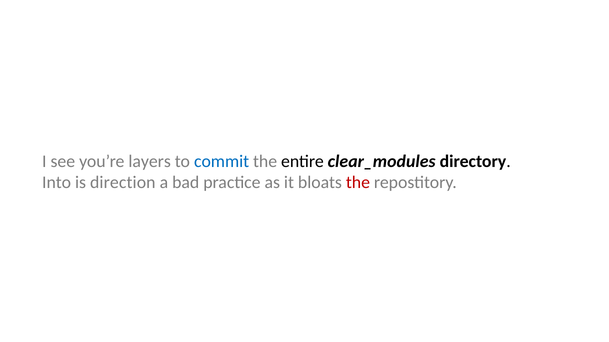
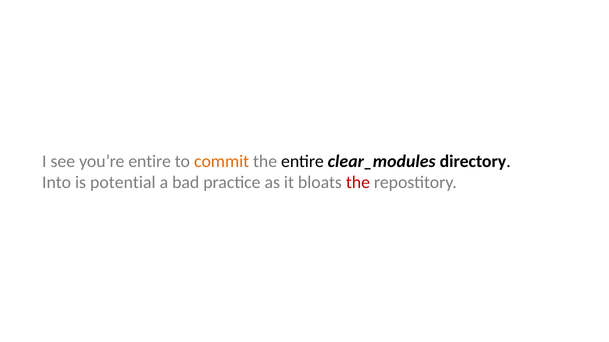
you’re layers: layers -> entire
commit colour: blue -> orange
direction: direction -> potential
